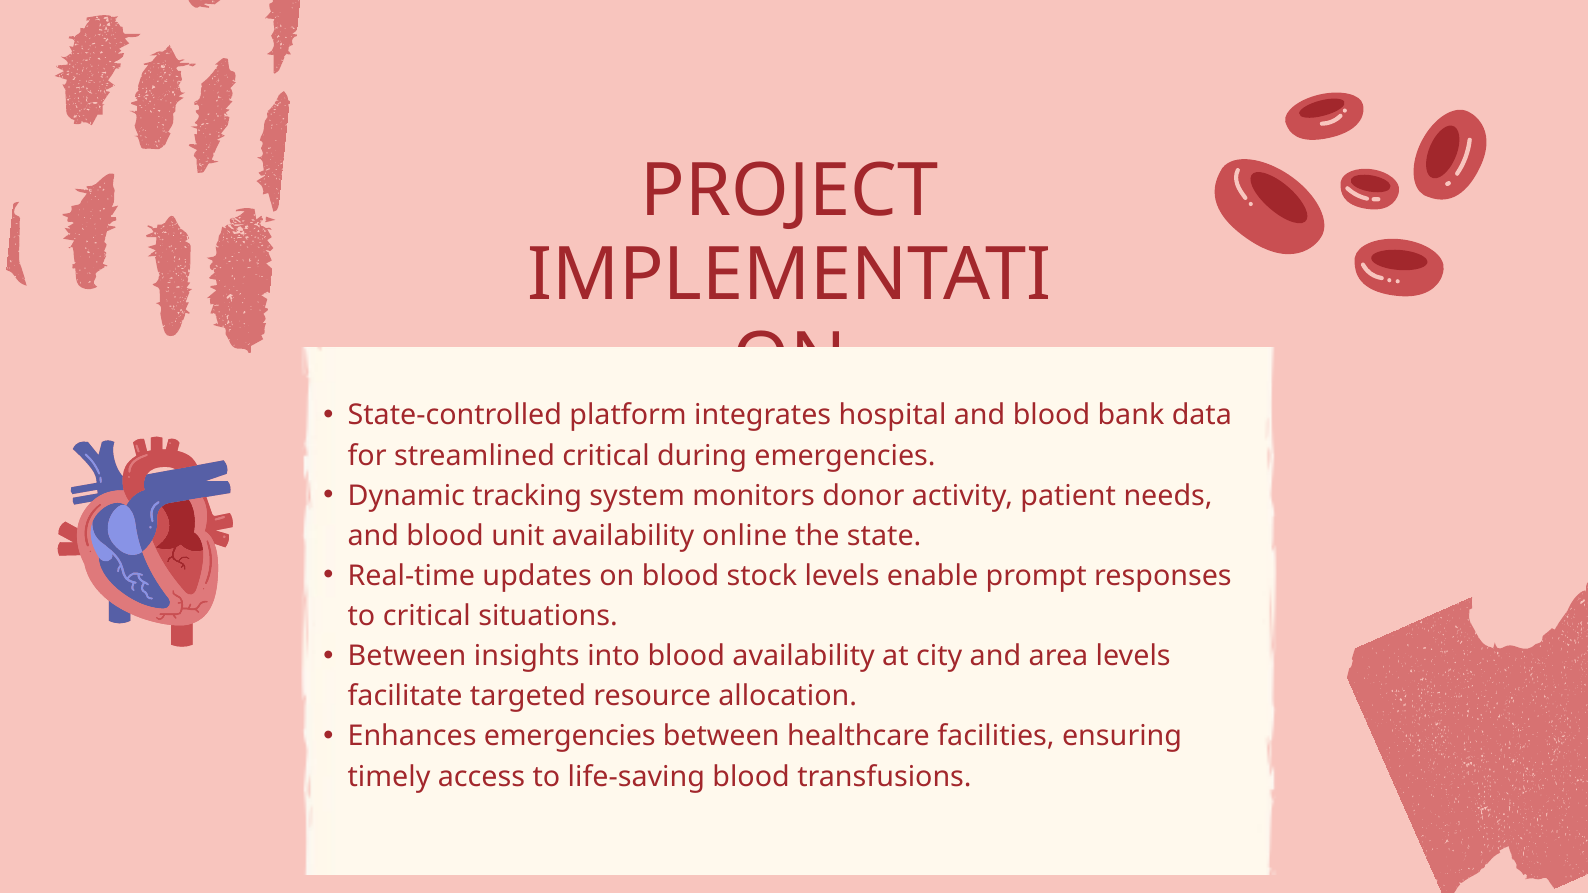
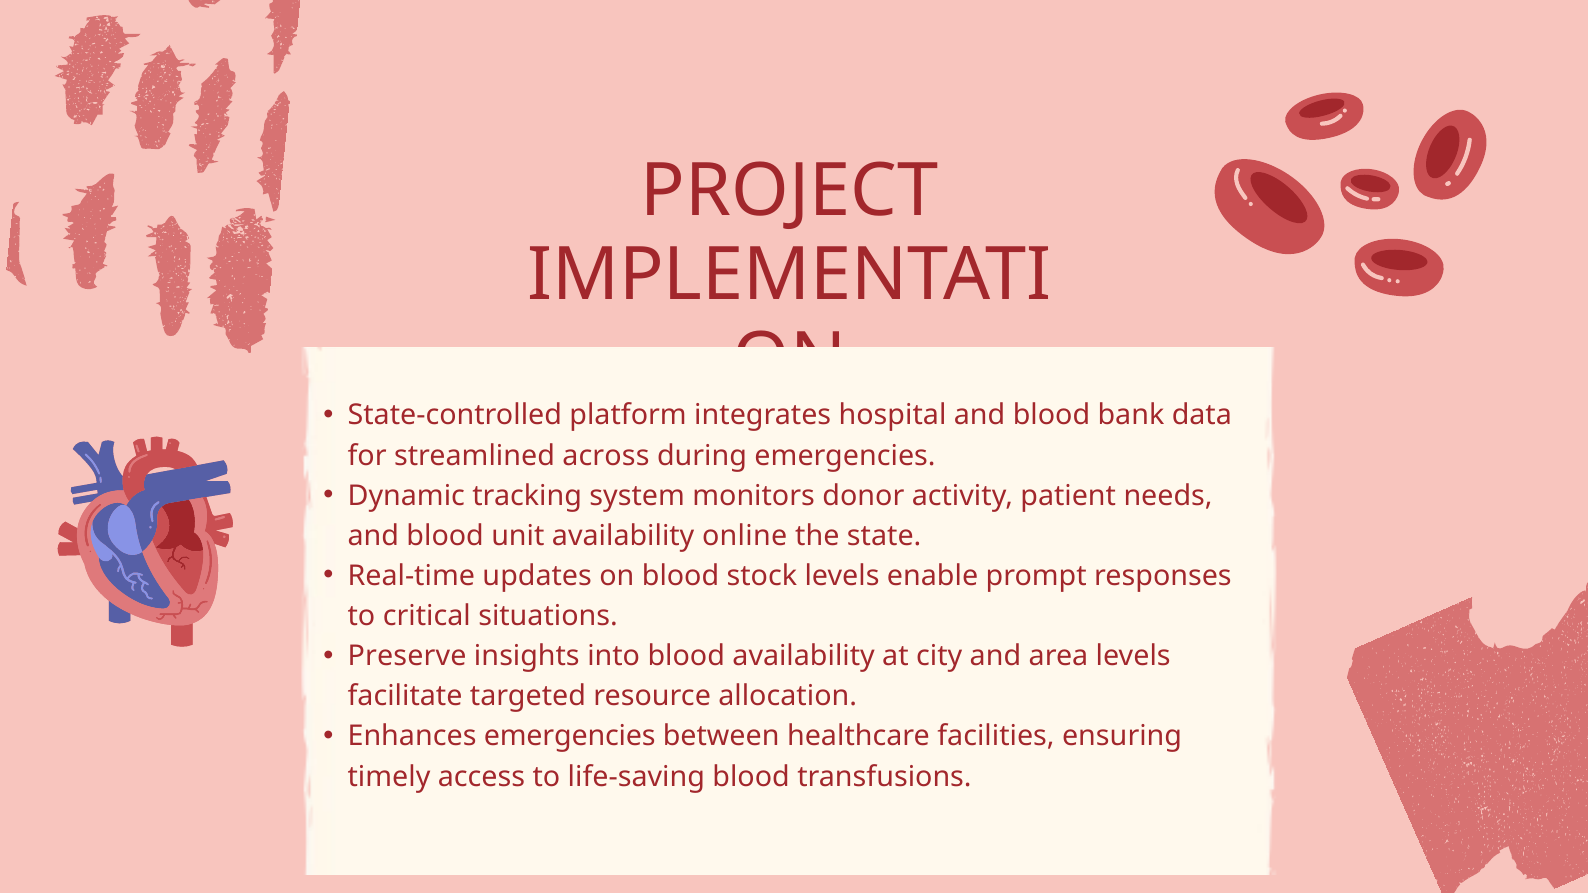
streamlined critical: critical -> across
Between at (407, 656): Between -> Preserve
